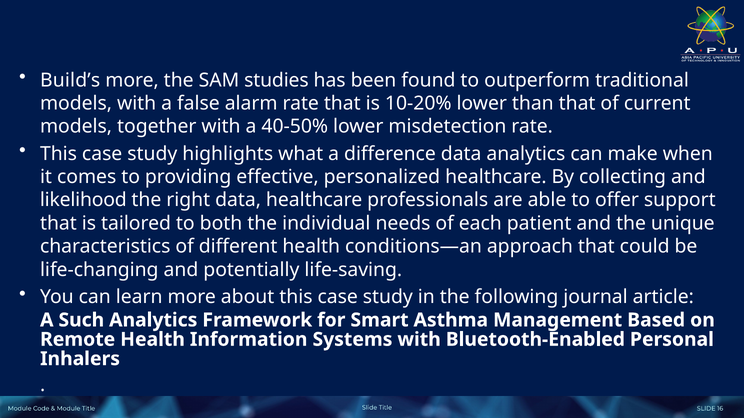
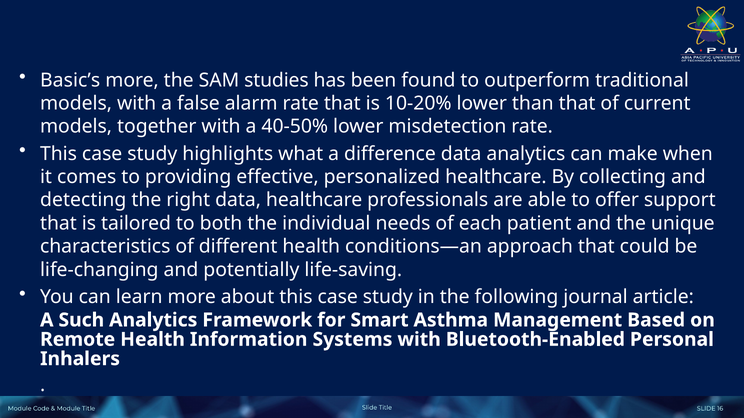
Build’s: Build’s -> Basic’s
likelihood: likelihood -> detecting
